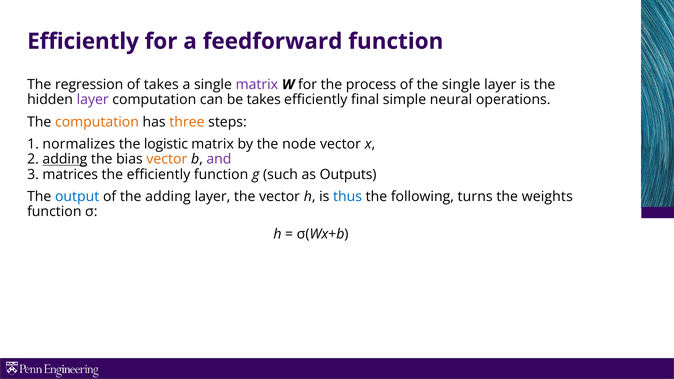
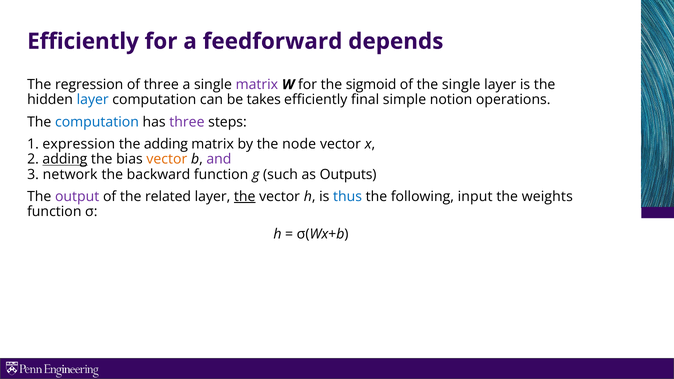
feedforward function: function -> depends
of takes: takes -> three
process: process -> sigmoid
layer at (93, 100) colour: purple -> blue
neural: neural -> notion
computation at (97, 122) colour: orange -> blue
three at (187, 122) colour: orange -> purple
normalizes: normalizes -> expression
the logistic: logistic -> adding
matrices: matrices -> network
the efficiently: efficiently -> backward
output colour: blue -> purple
the adding: adding -> related
the at (245, 197) underline: none -> present
turns: turns -> input
